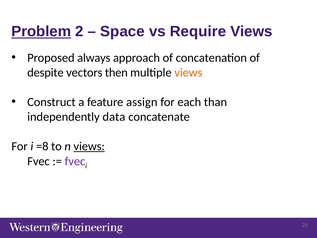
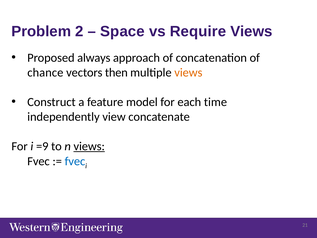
Problem underline: present -> none
despite: despite -> chance
assign: assign -> model
than: than -> time
data: data -> view
=8: =8 -> =9
fvec at (75, 161) colour: purple -> blue
